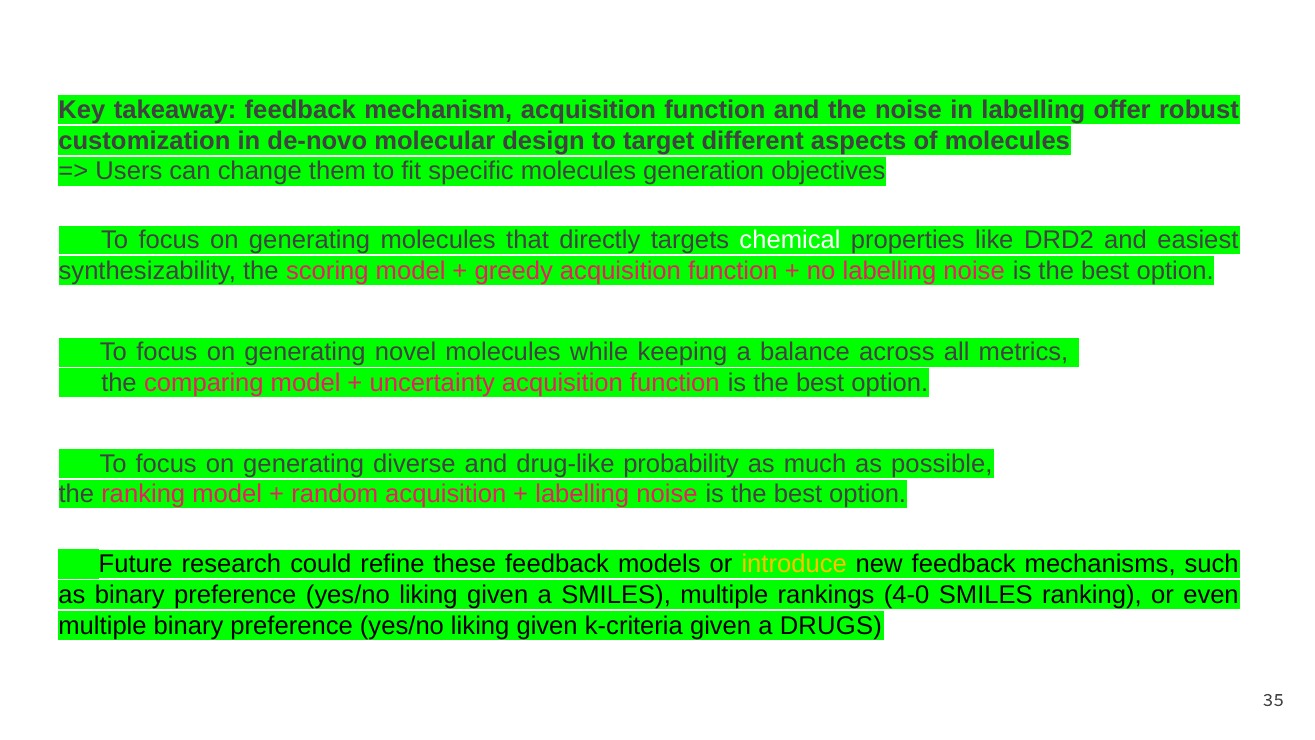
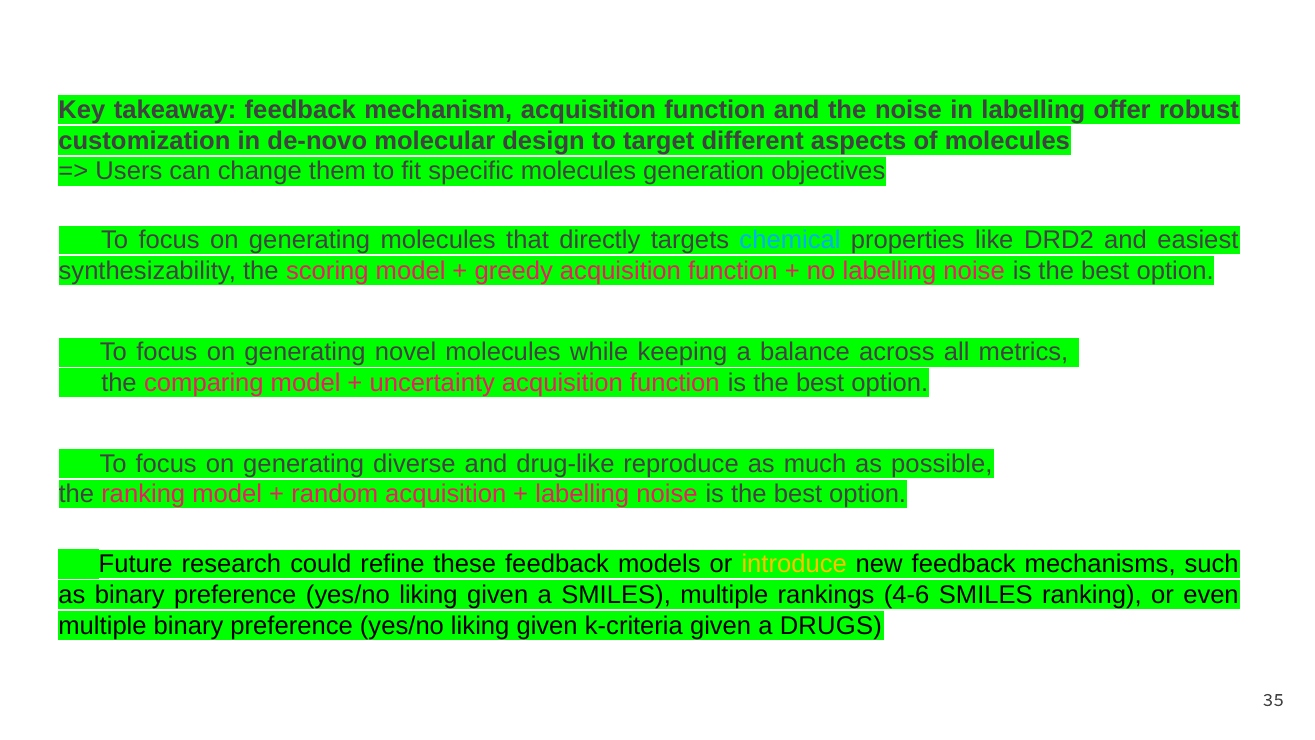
chemical colour: white -> light blue
probability: probability -> reproduce
4-0: 4-0 -> 4-6
